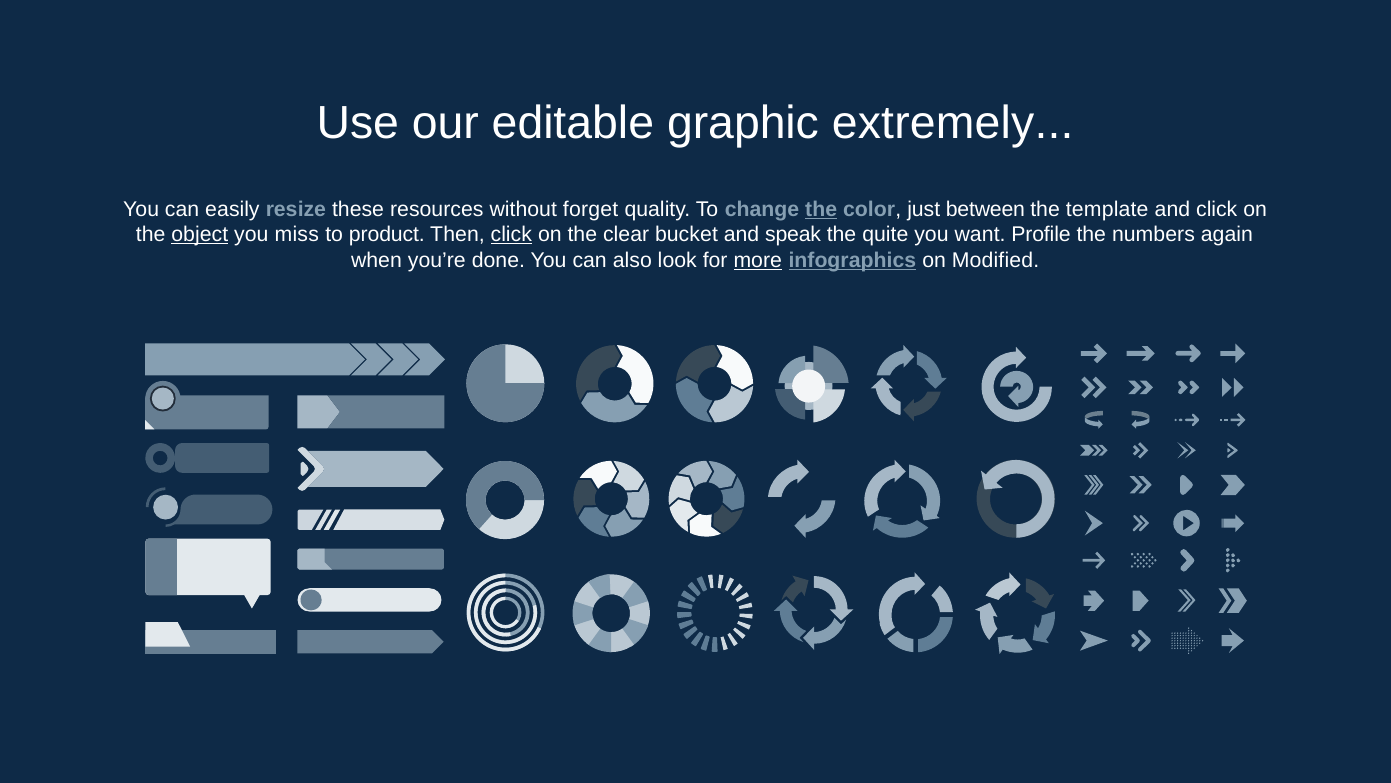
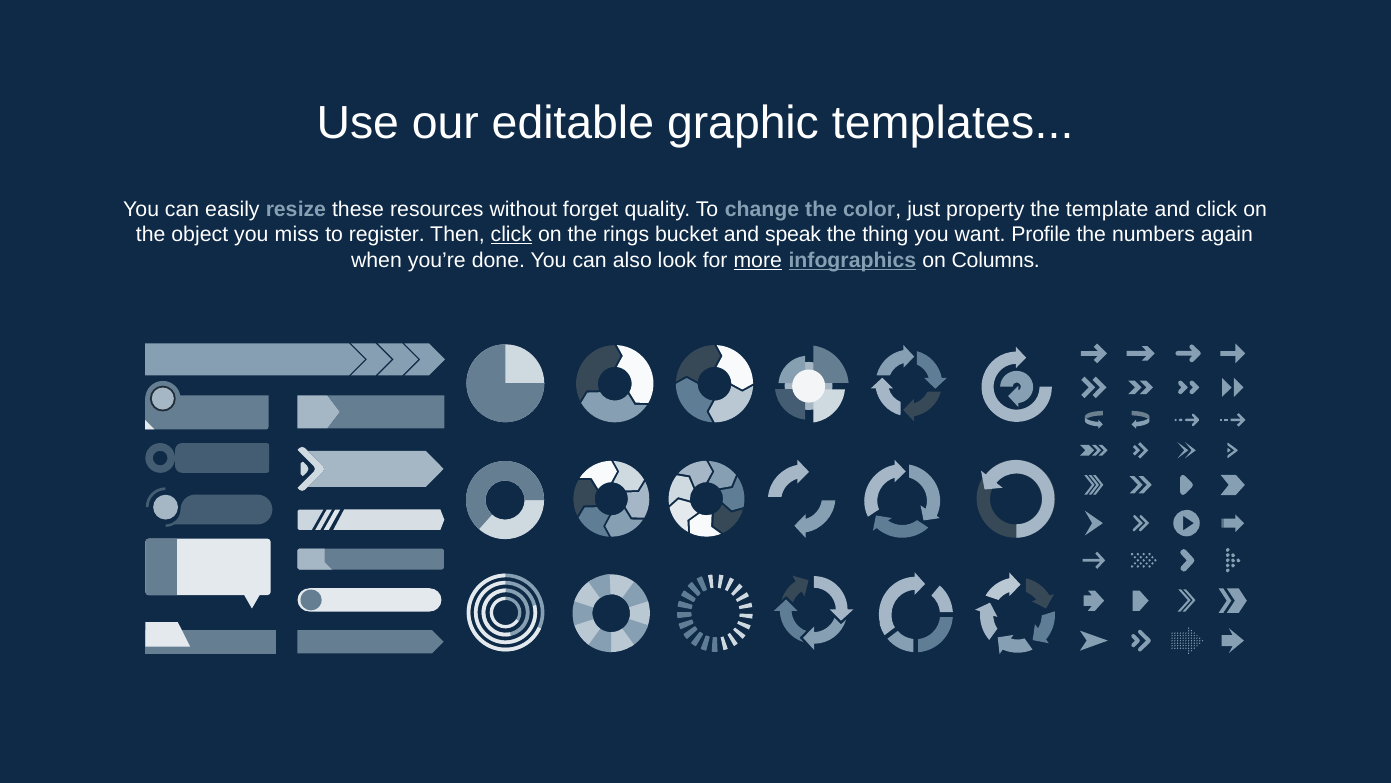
extremely: extremely -> templates
the at (821, 209) underline: present -> none
between: between -> property
object underline: present -> none
product: product -> register
clear: clear -> rings
quite: quite -> thing
Modified: Modified -> Columns
